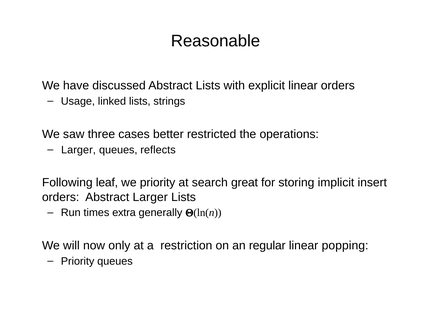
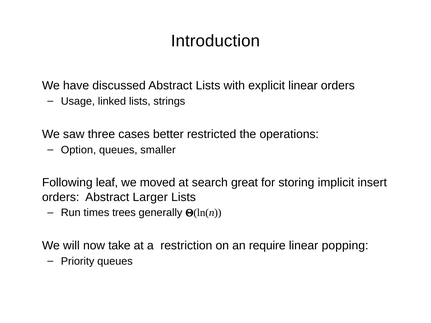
Reasonable: Reasonable -> Introduction
Larger at (78, 150): Larger -> Option
reflects: reflects -> smaller
we priority: priority -> moved
extra: extra -> trees
only: only -> take
regular: regular -> require
